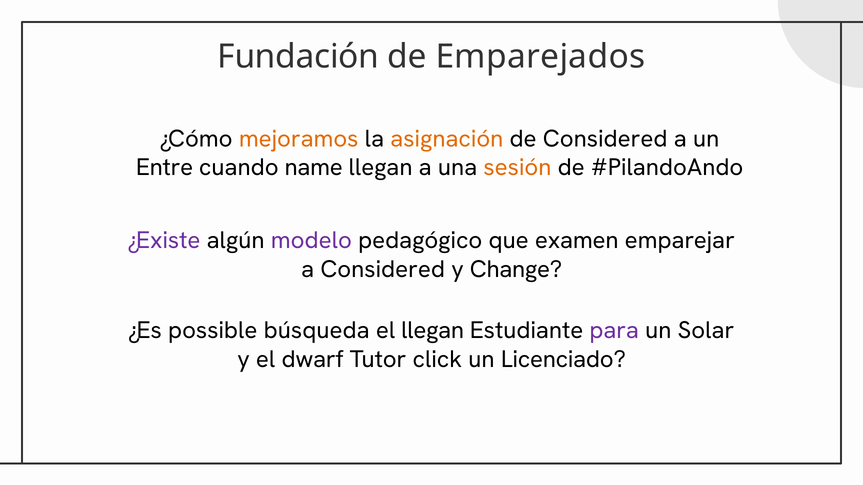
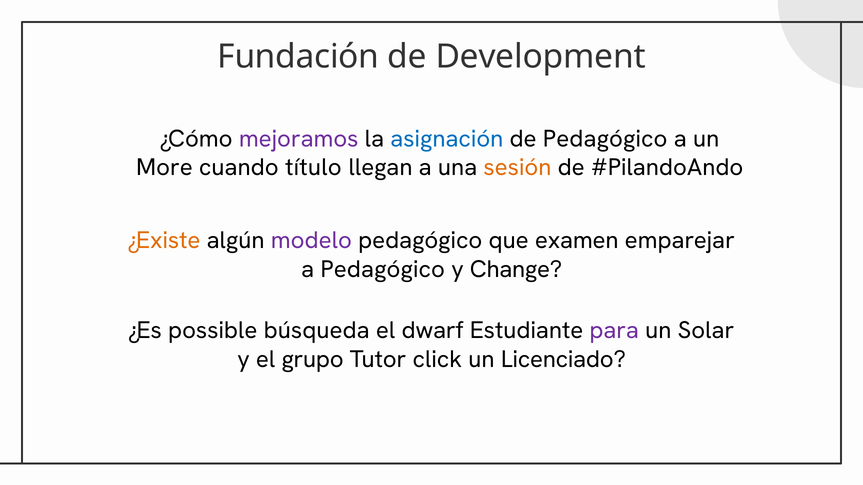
Emparejados: Emparejados -> Development
mejoramos colour: orange -> purple
asignación colour: orange -> blue
de Considered: Considered -> Pedagógico
Entre: Entre -> More
name: name -> título
¿Existe colour: purple -> orange
a Considered: Considered -> Pedagógico
el llegan: llegan -> dwarf
dwarf: dwarf -> grupo
